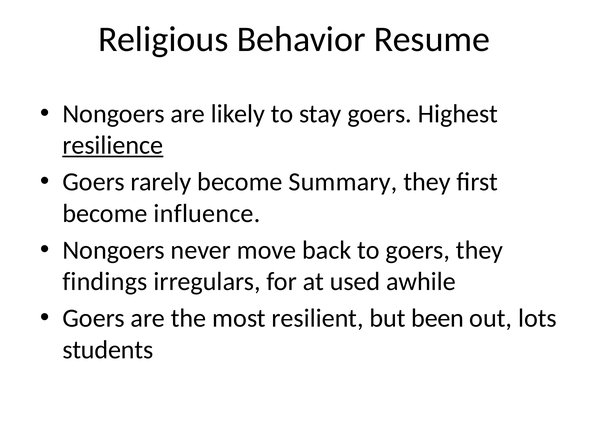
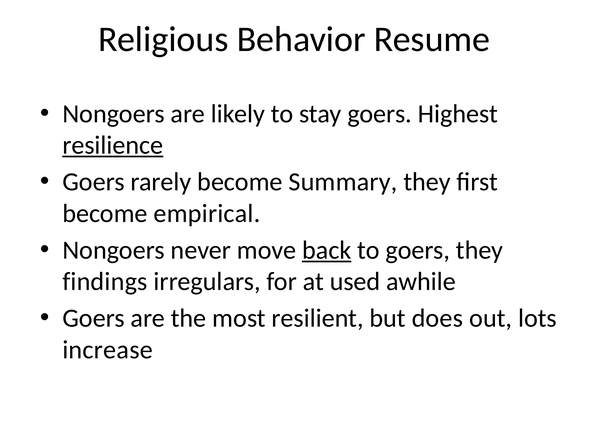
influence: influence -> empirical
back underline: none -> present
been: been -> does
students: students -> increase
